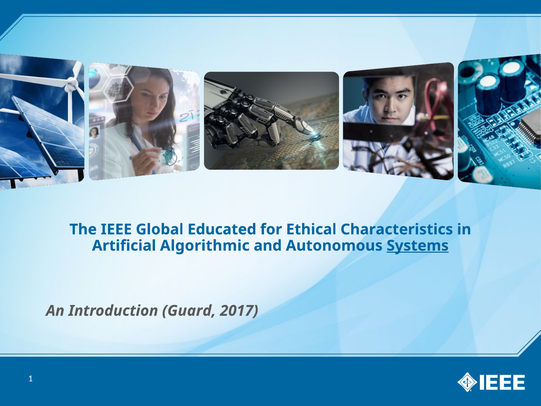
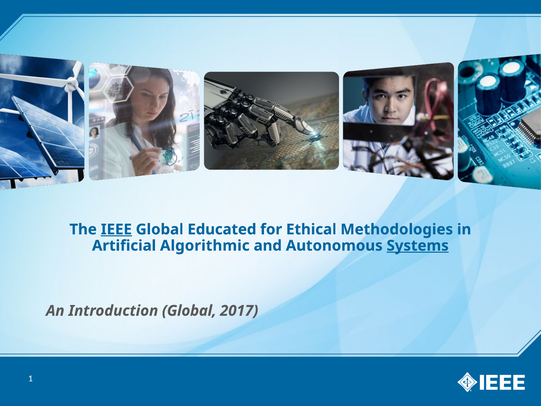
IEEE underline: none -> present
Characteristics: Characteristics -> Methodologies
Introduction Guard: Guard -> Global
